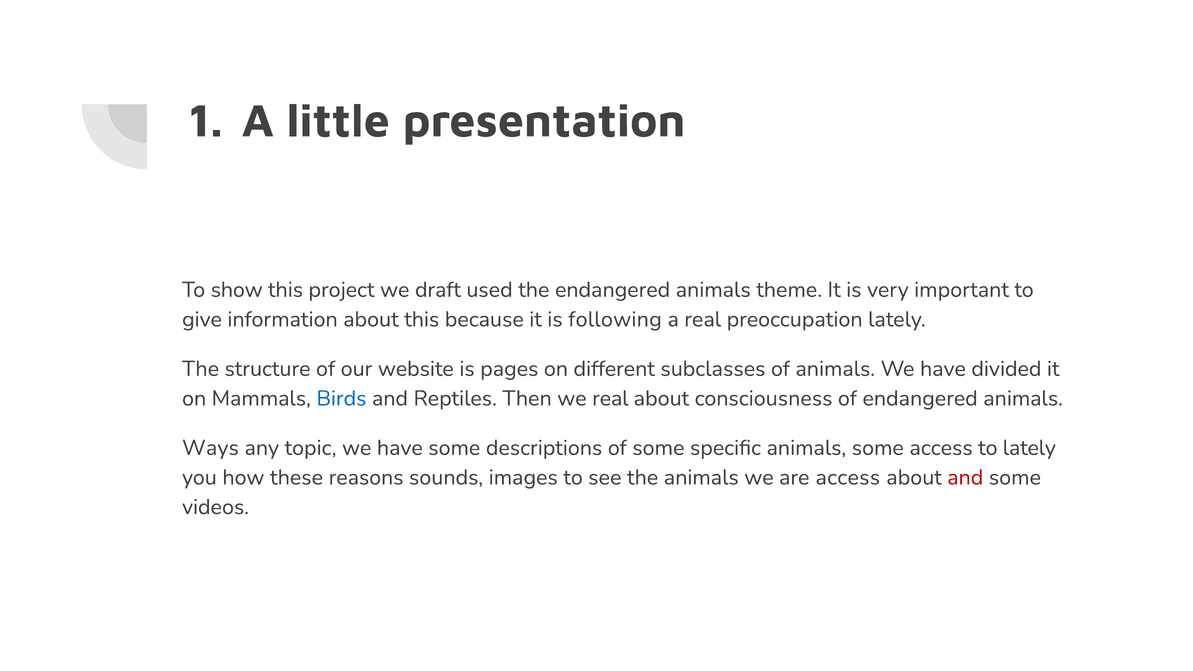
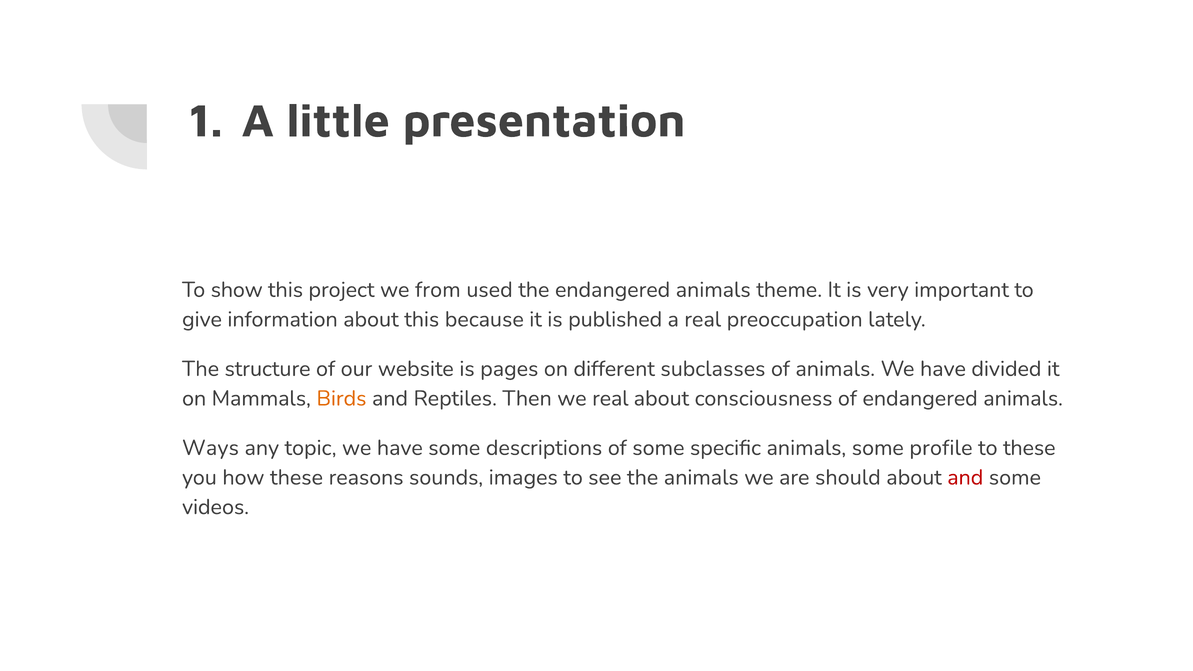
draft: draft -> from
following: following -> published
Birds colour: blue -> orange
some access: access -> profile
to lately: lately -> these
are access: access -> should
